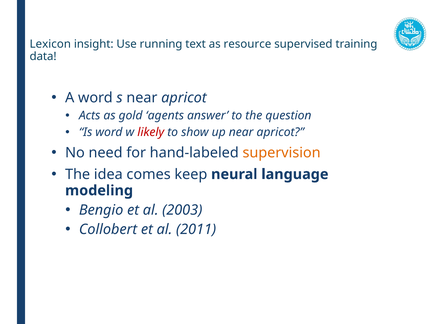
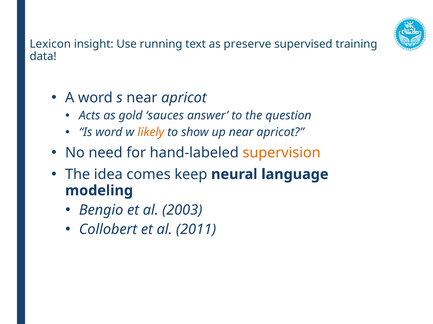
resource: resource -> preserve
agents: agents -> sauces
likely colour: red -> orange
